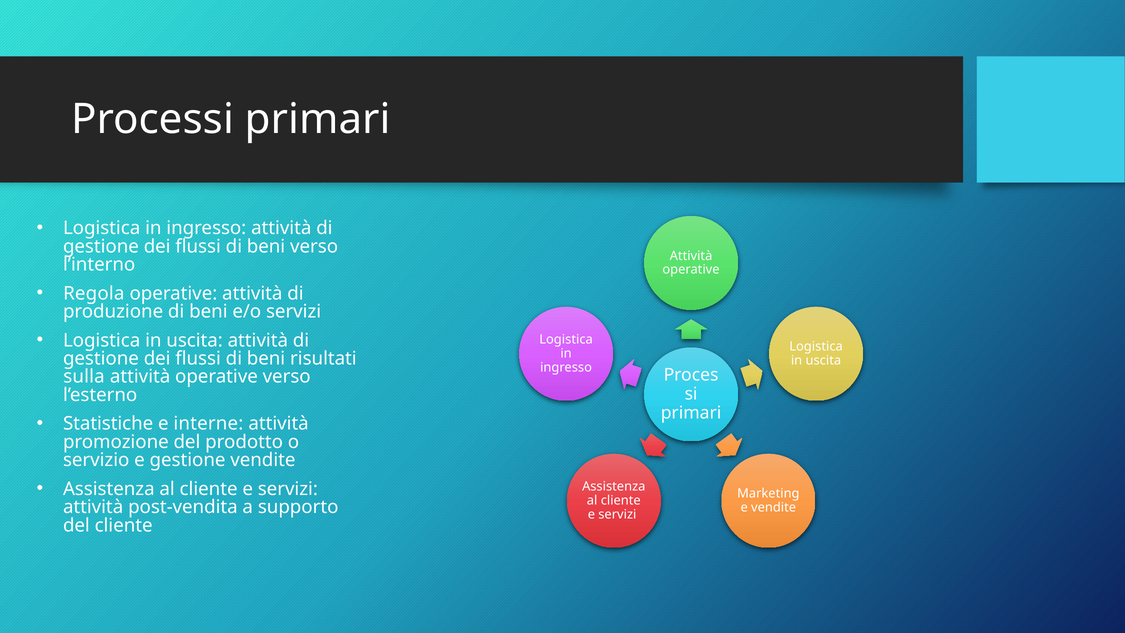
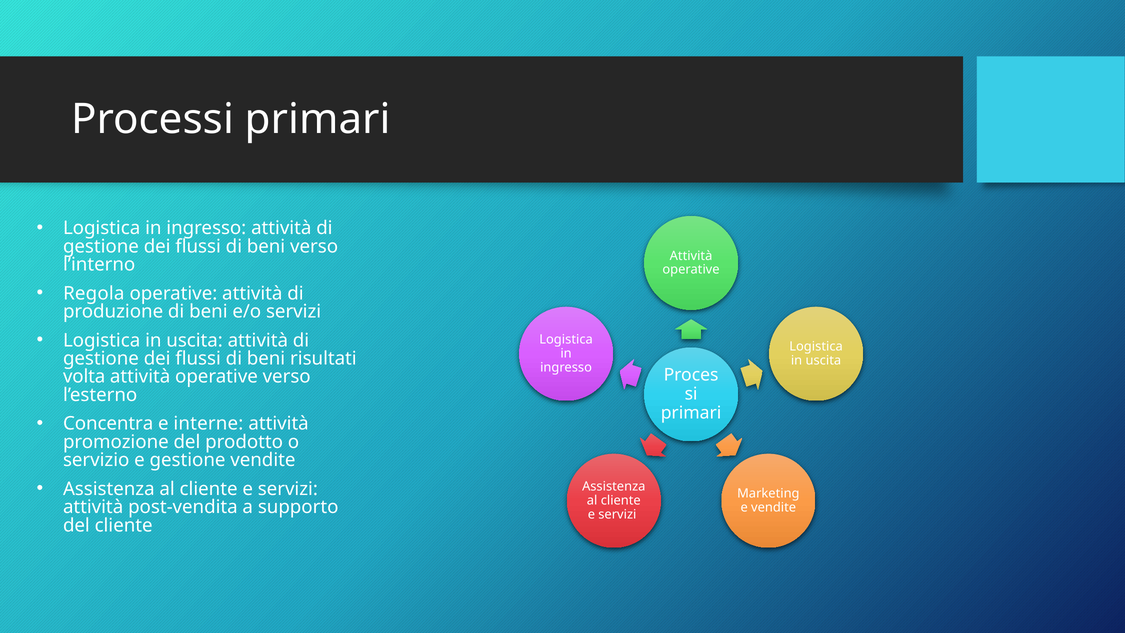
sulla: sulla -> volta
Statistiche: Statistiche -> Concentra
